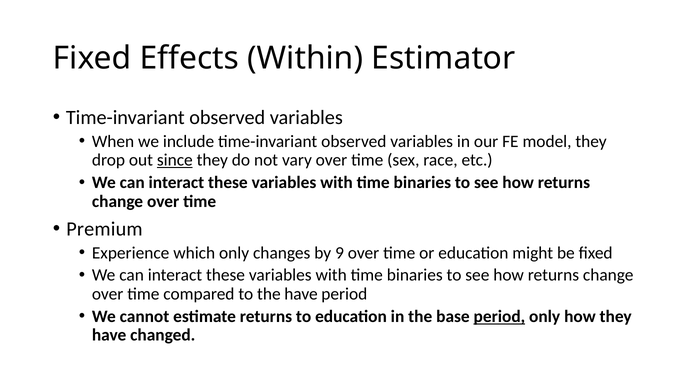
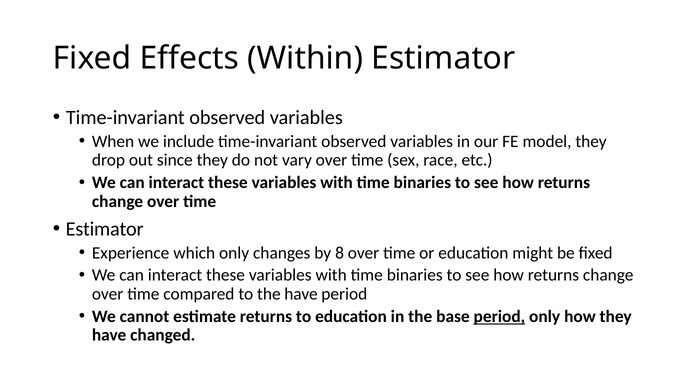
since underline: present -> none
Premium at (104, 228): Premium -> Estimator
9: 9 -> 8
